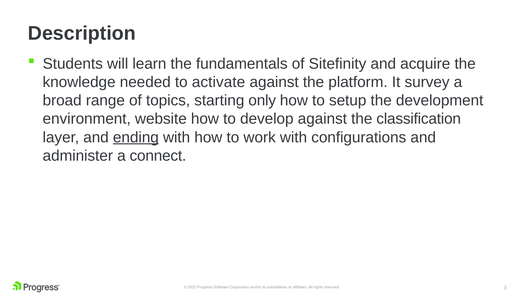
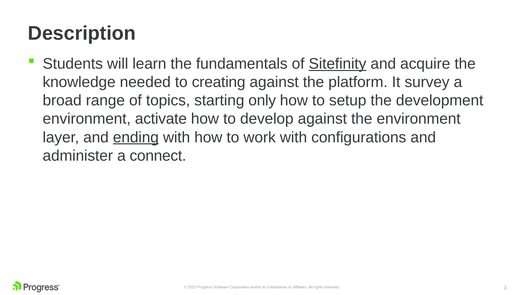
Sitefinity underline: none -> present
activate: activate -> creating
website: website -> activate
the classification: classification -> environment
